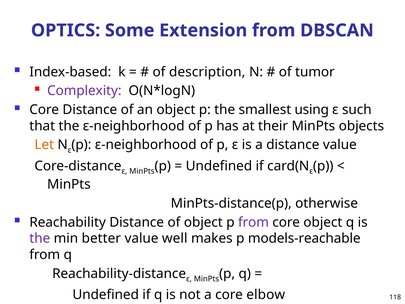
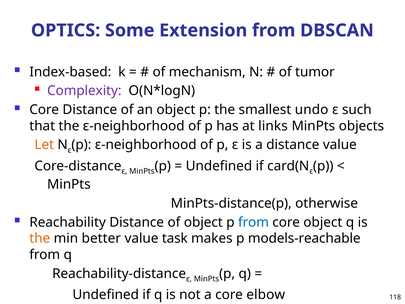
description: description -> mechanism
using: using -> undo
their: their -> links
from at (253, 222) colour: purple -> blue
the at (40, 238) colour: purple -> orange
well: well -> task
